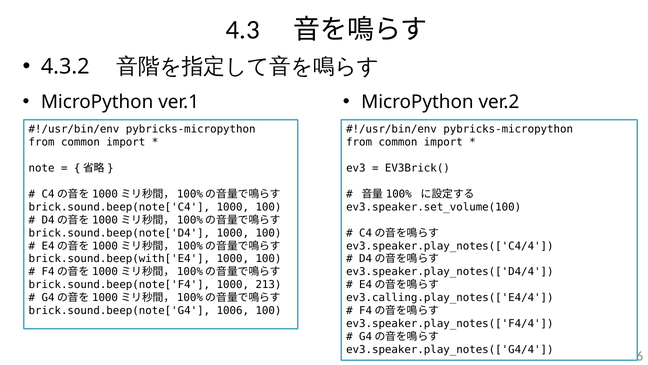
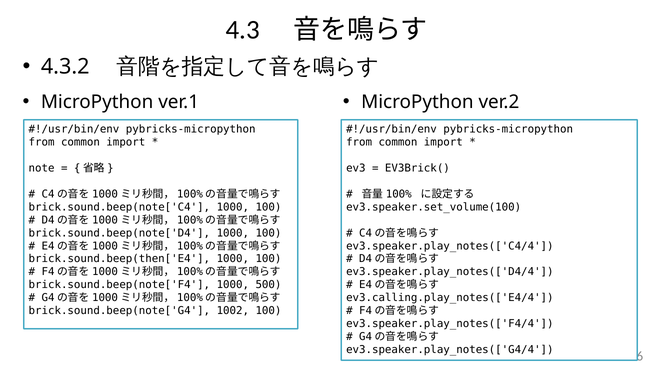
brick.sound.beep(with['E4: brick.sound.beep(with['E4 -> brick.sound.beep(then['E4
213: 213 -> 500
1006: 1006 -> 1002
